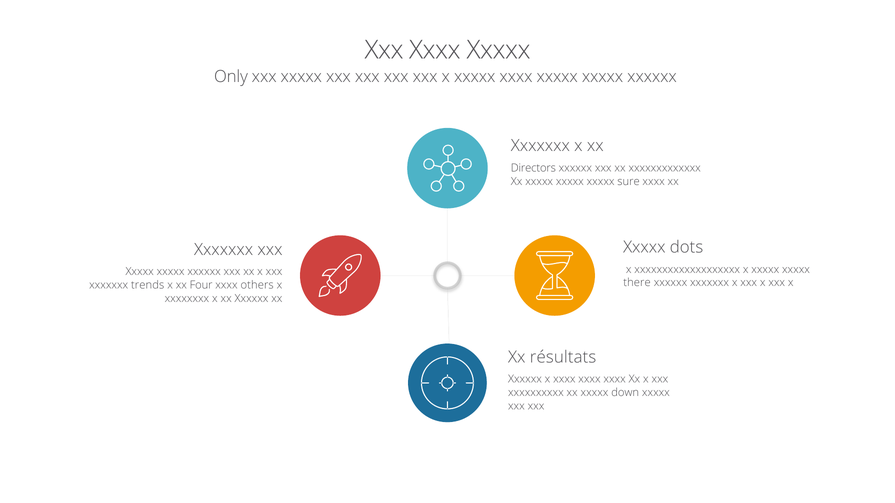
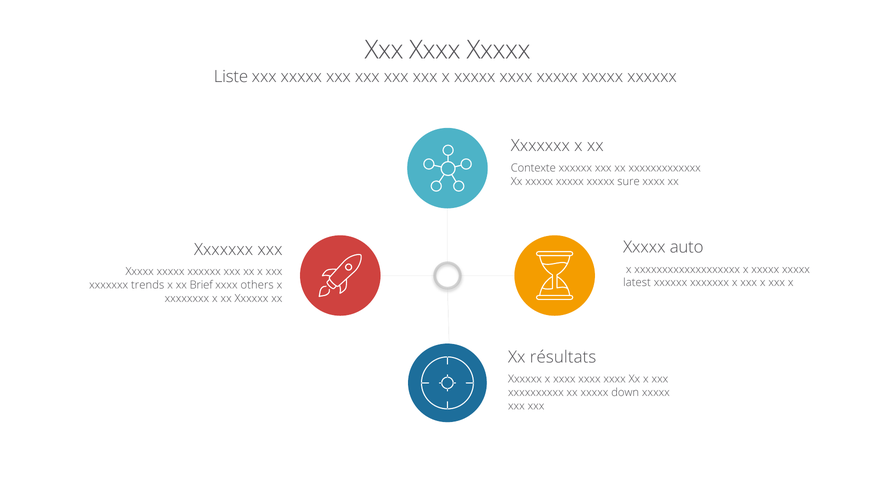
Only: Only -> Liste
Directors: Directors -> Contexte
dots: dots -> auto
there: there -> latest
Four: Four -> Brief
